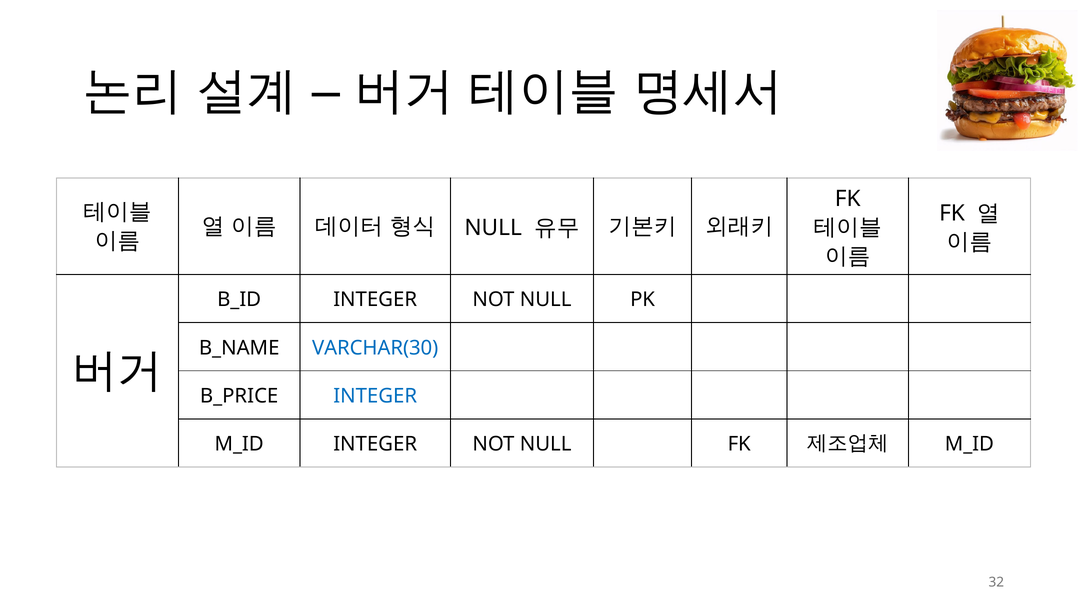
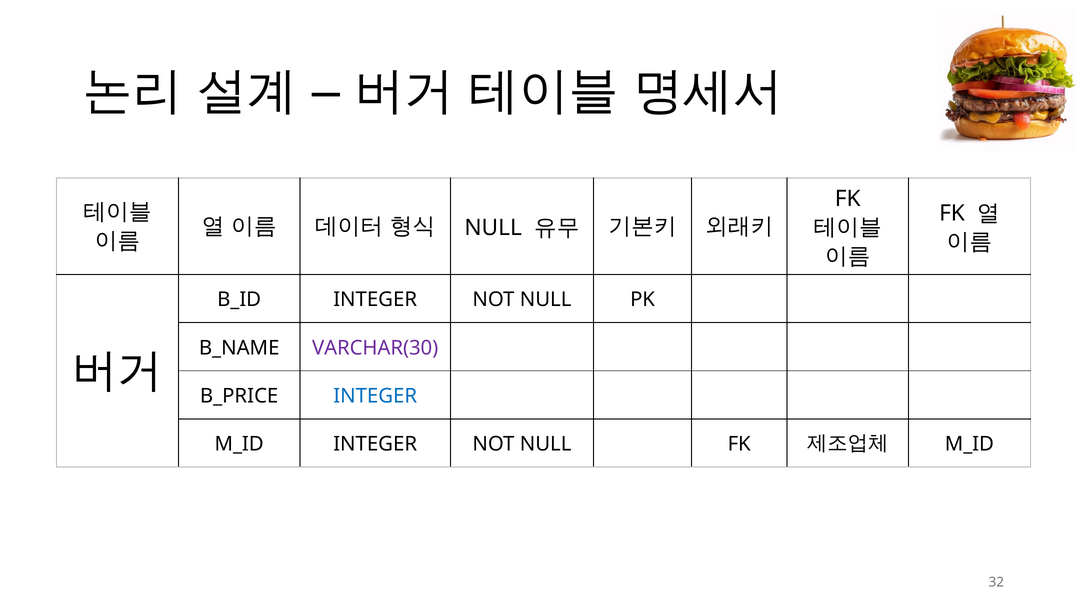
VARCHAR(30 colour: blue -> purple
